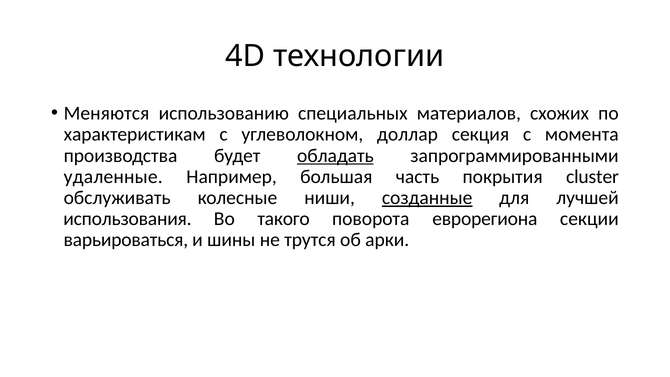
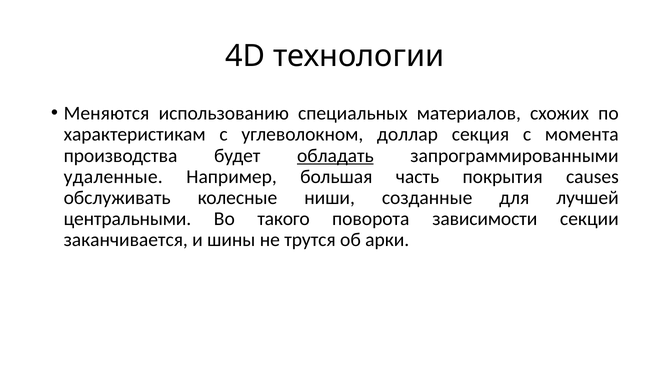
cluster: cluster -> causes
созданные underline: present -> none
использования: использования -> центральными
еврорегиона: еврорегиона -> зависимости
варьироваться: варьироваться -> заканчивается
